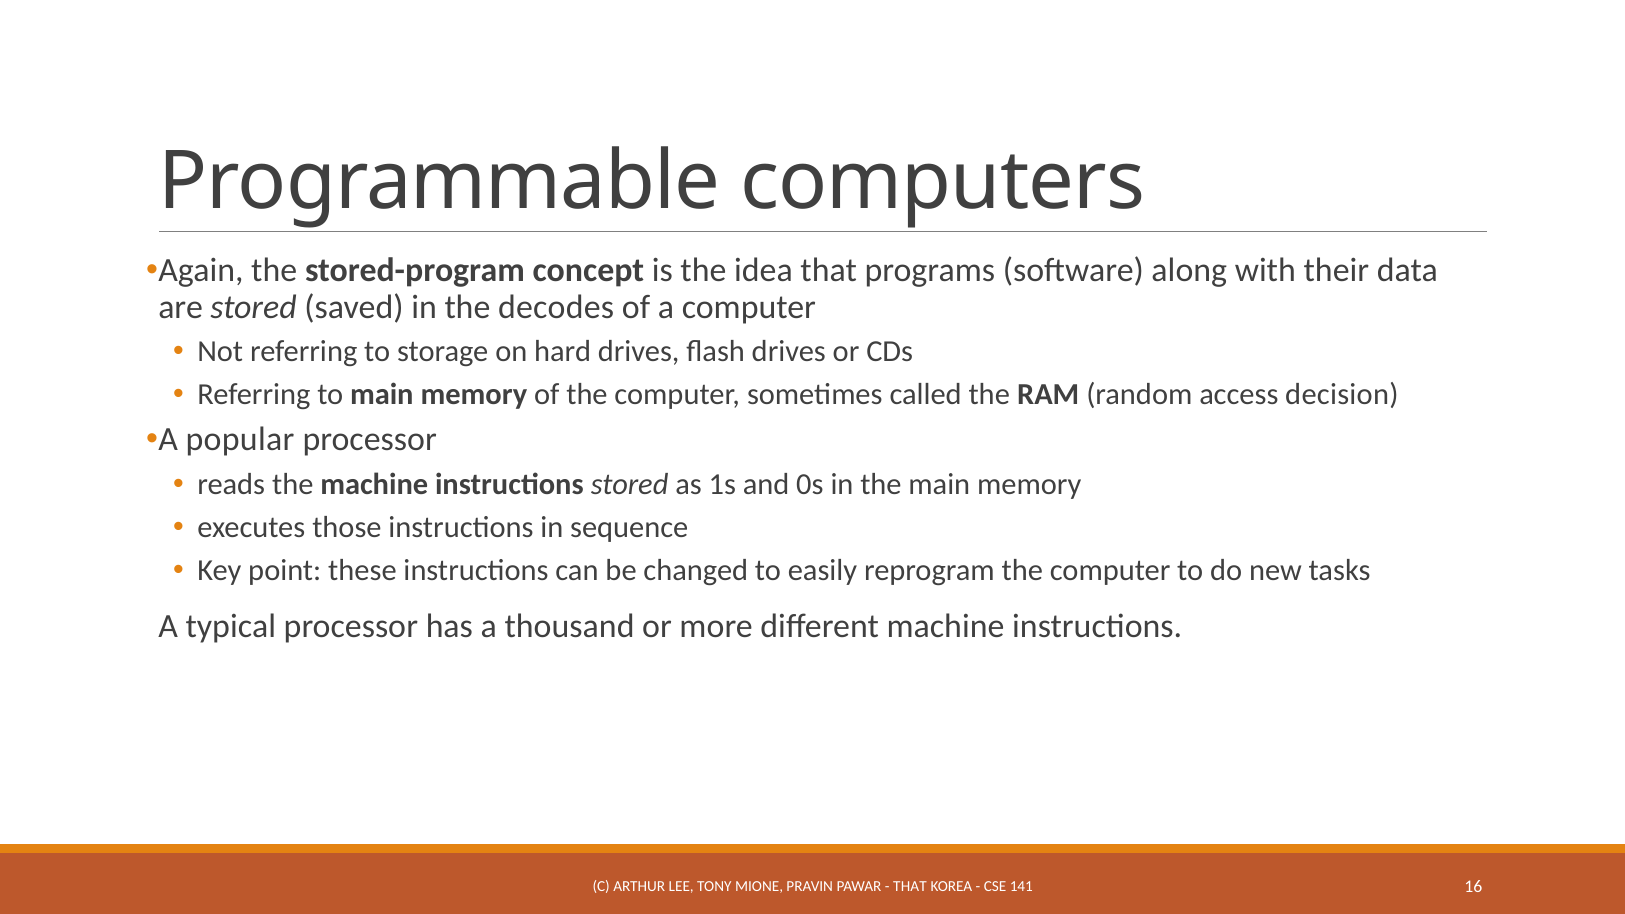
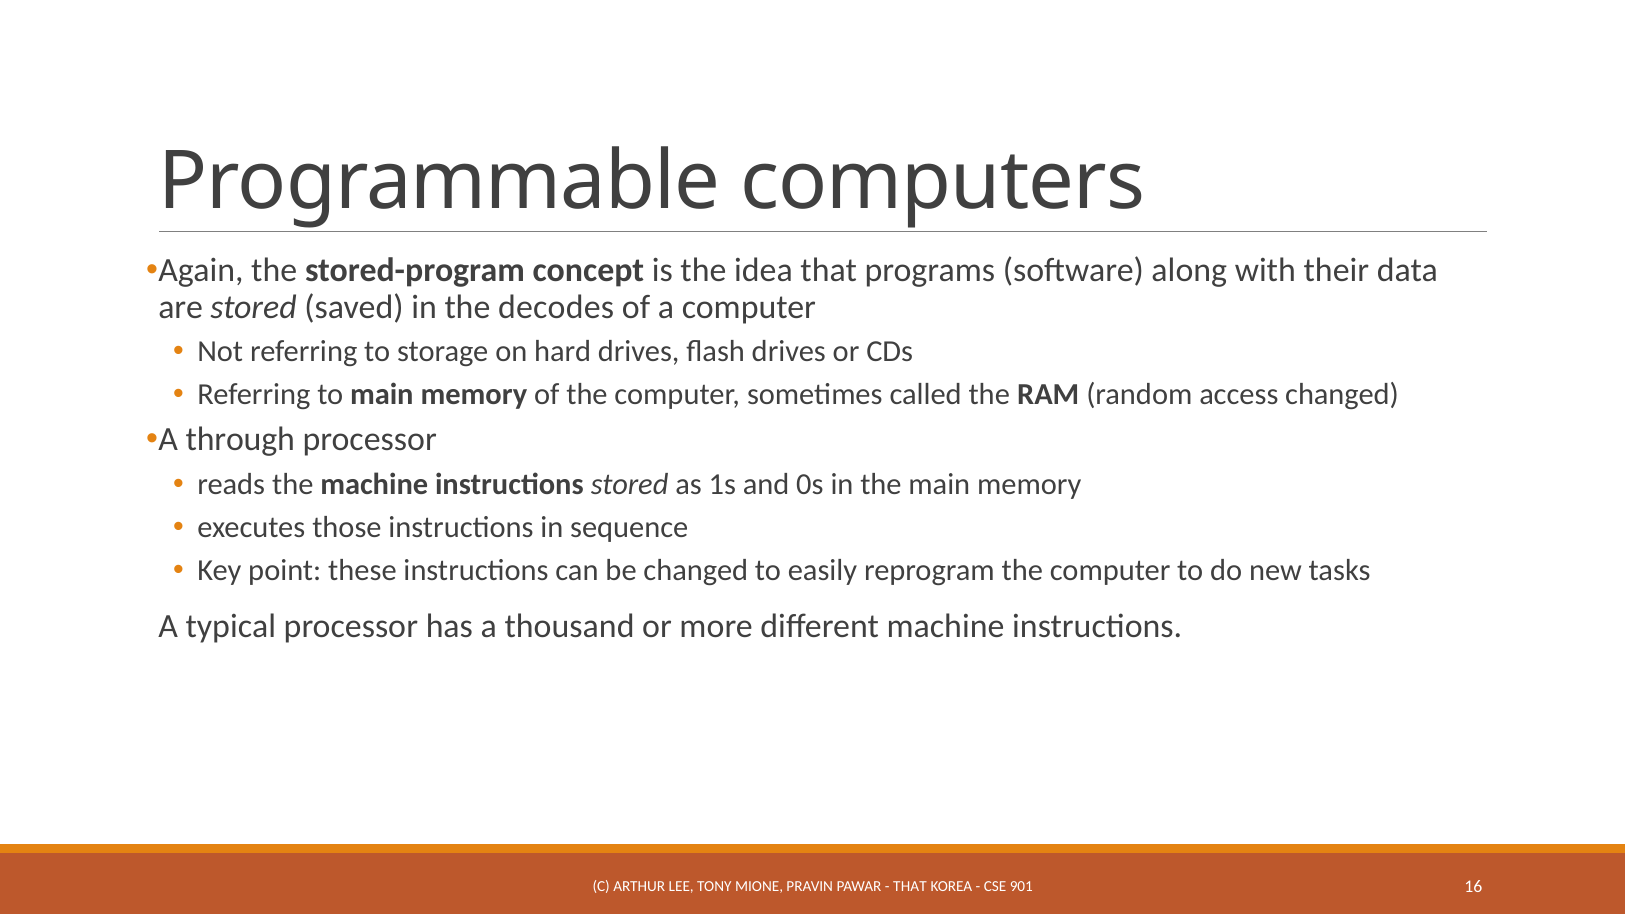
access decision: decision -> changed
popular: popular -> through
141: 141 -> 901
